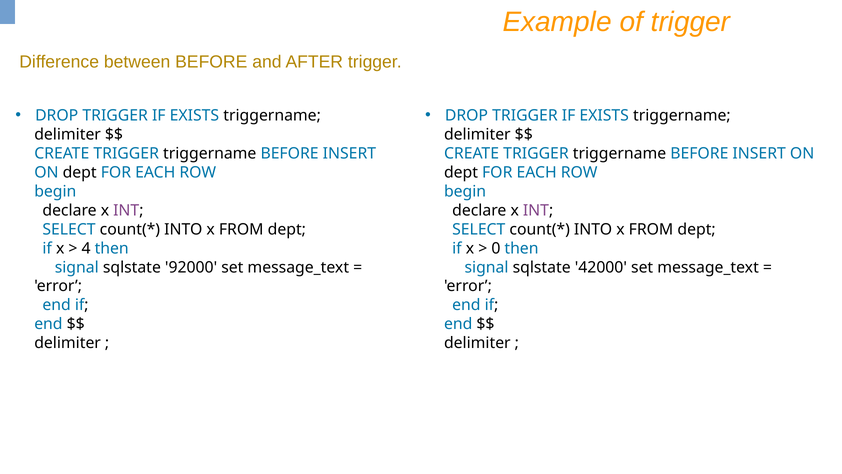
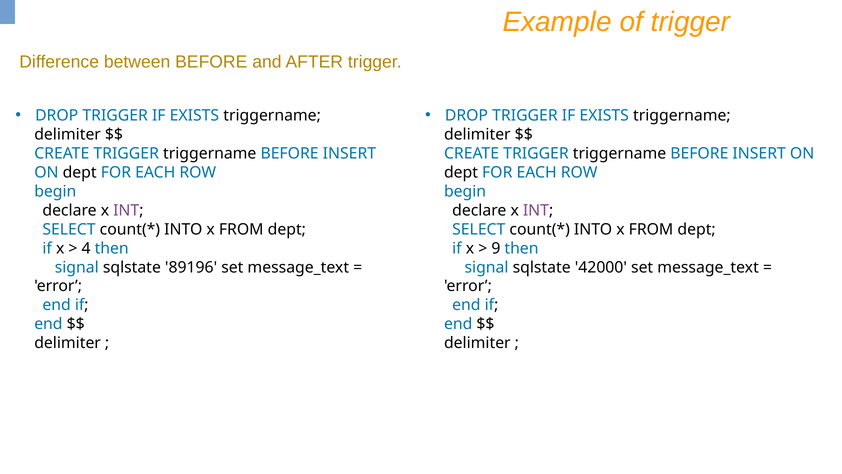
0: 0 -> 9
92000: 92000 -> 89196
